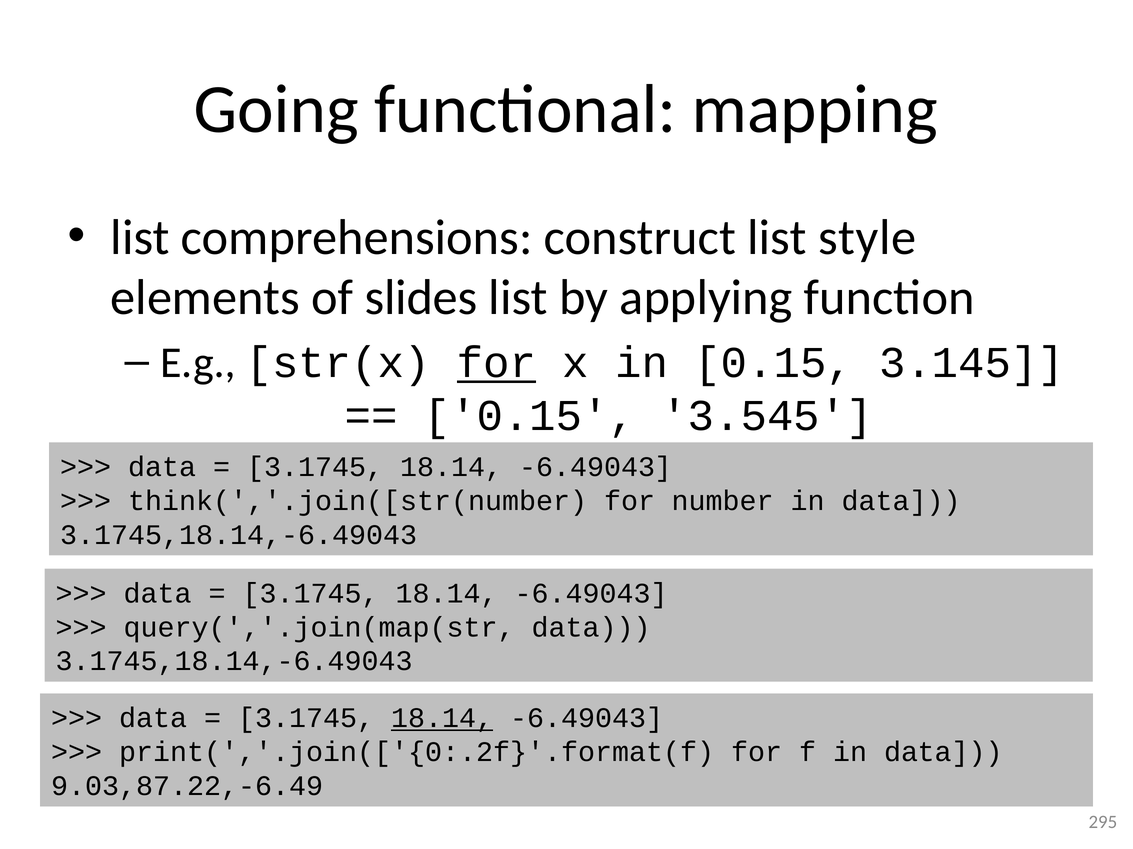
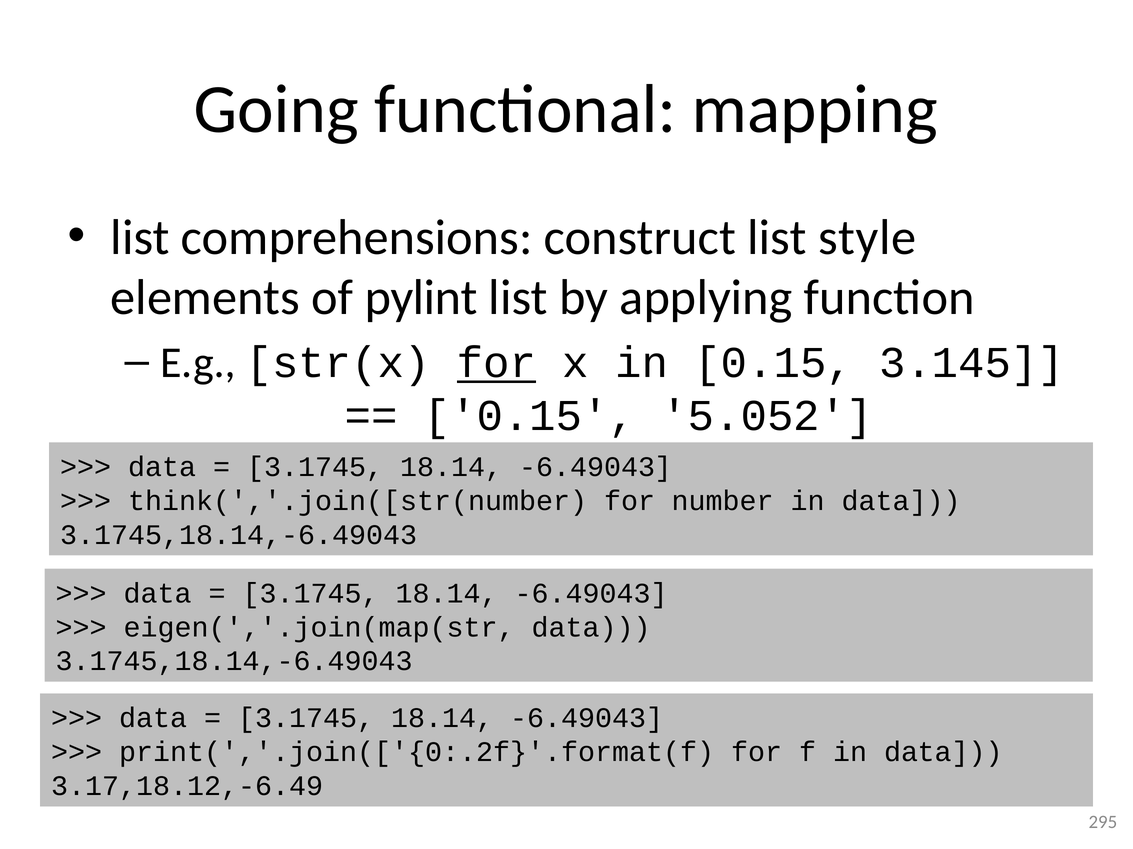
slides: slides -> pylint
3.545: 3.545 -> 5.052
query(','.join(map(str: query(','.join(map(str -> eigen(','.join(map(str
18.14 at (442, 719) underline: present -> none
9.03,87.22,-6.49: 9.03,87.22,-6.49 -> 3.17,18.12,-6.49
